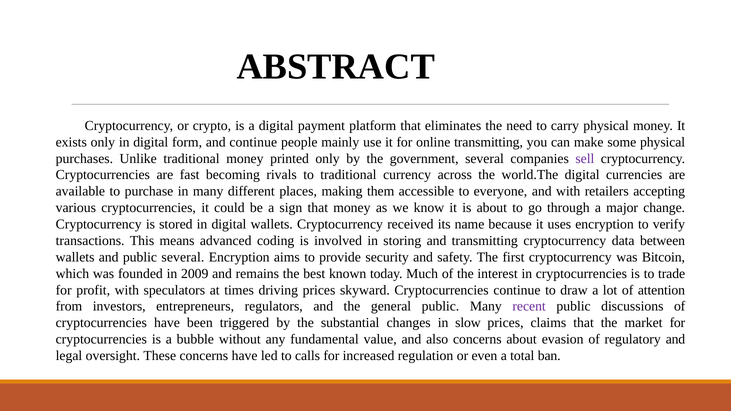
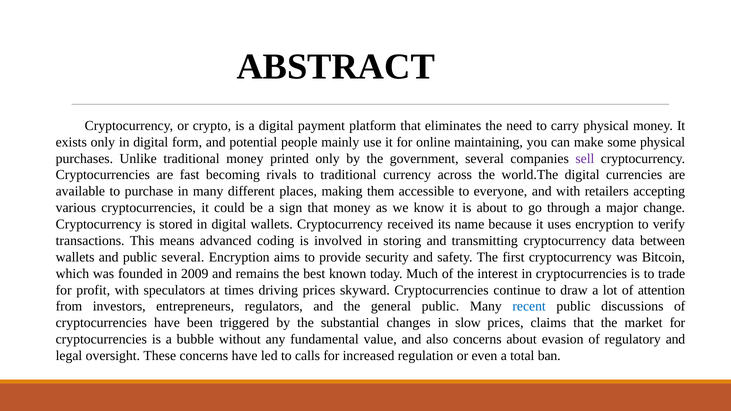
and continue: continue -> potential
online transmitting: transmitting -> maintaining
recent colour: purple -> blue
